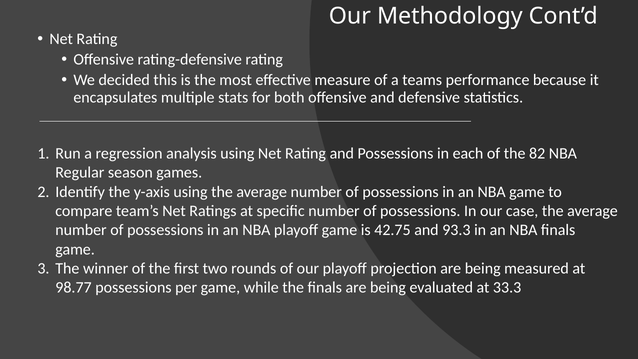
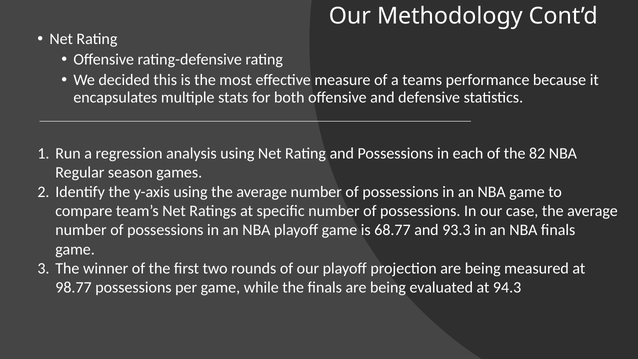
42.75: 42.75 -> 68.77
33.3: 33.3 -> 94.3
